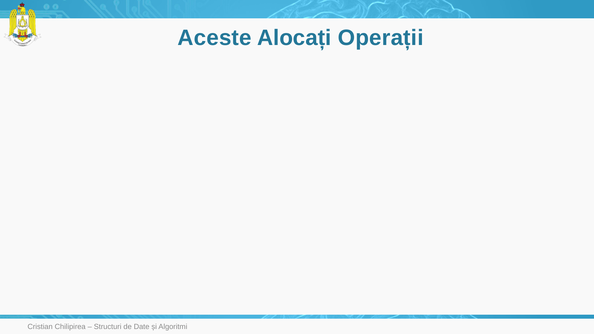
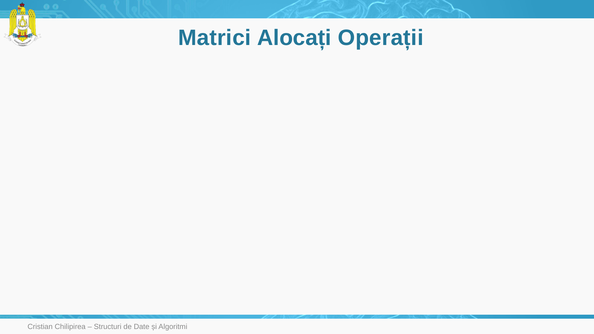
Aceste: Aceste -> Matrici
